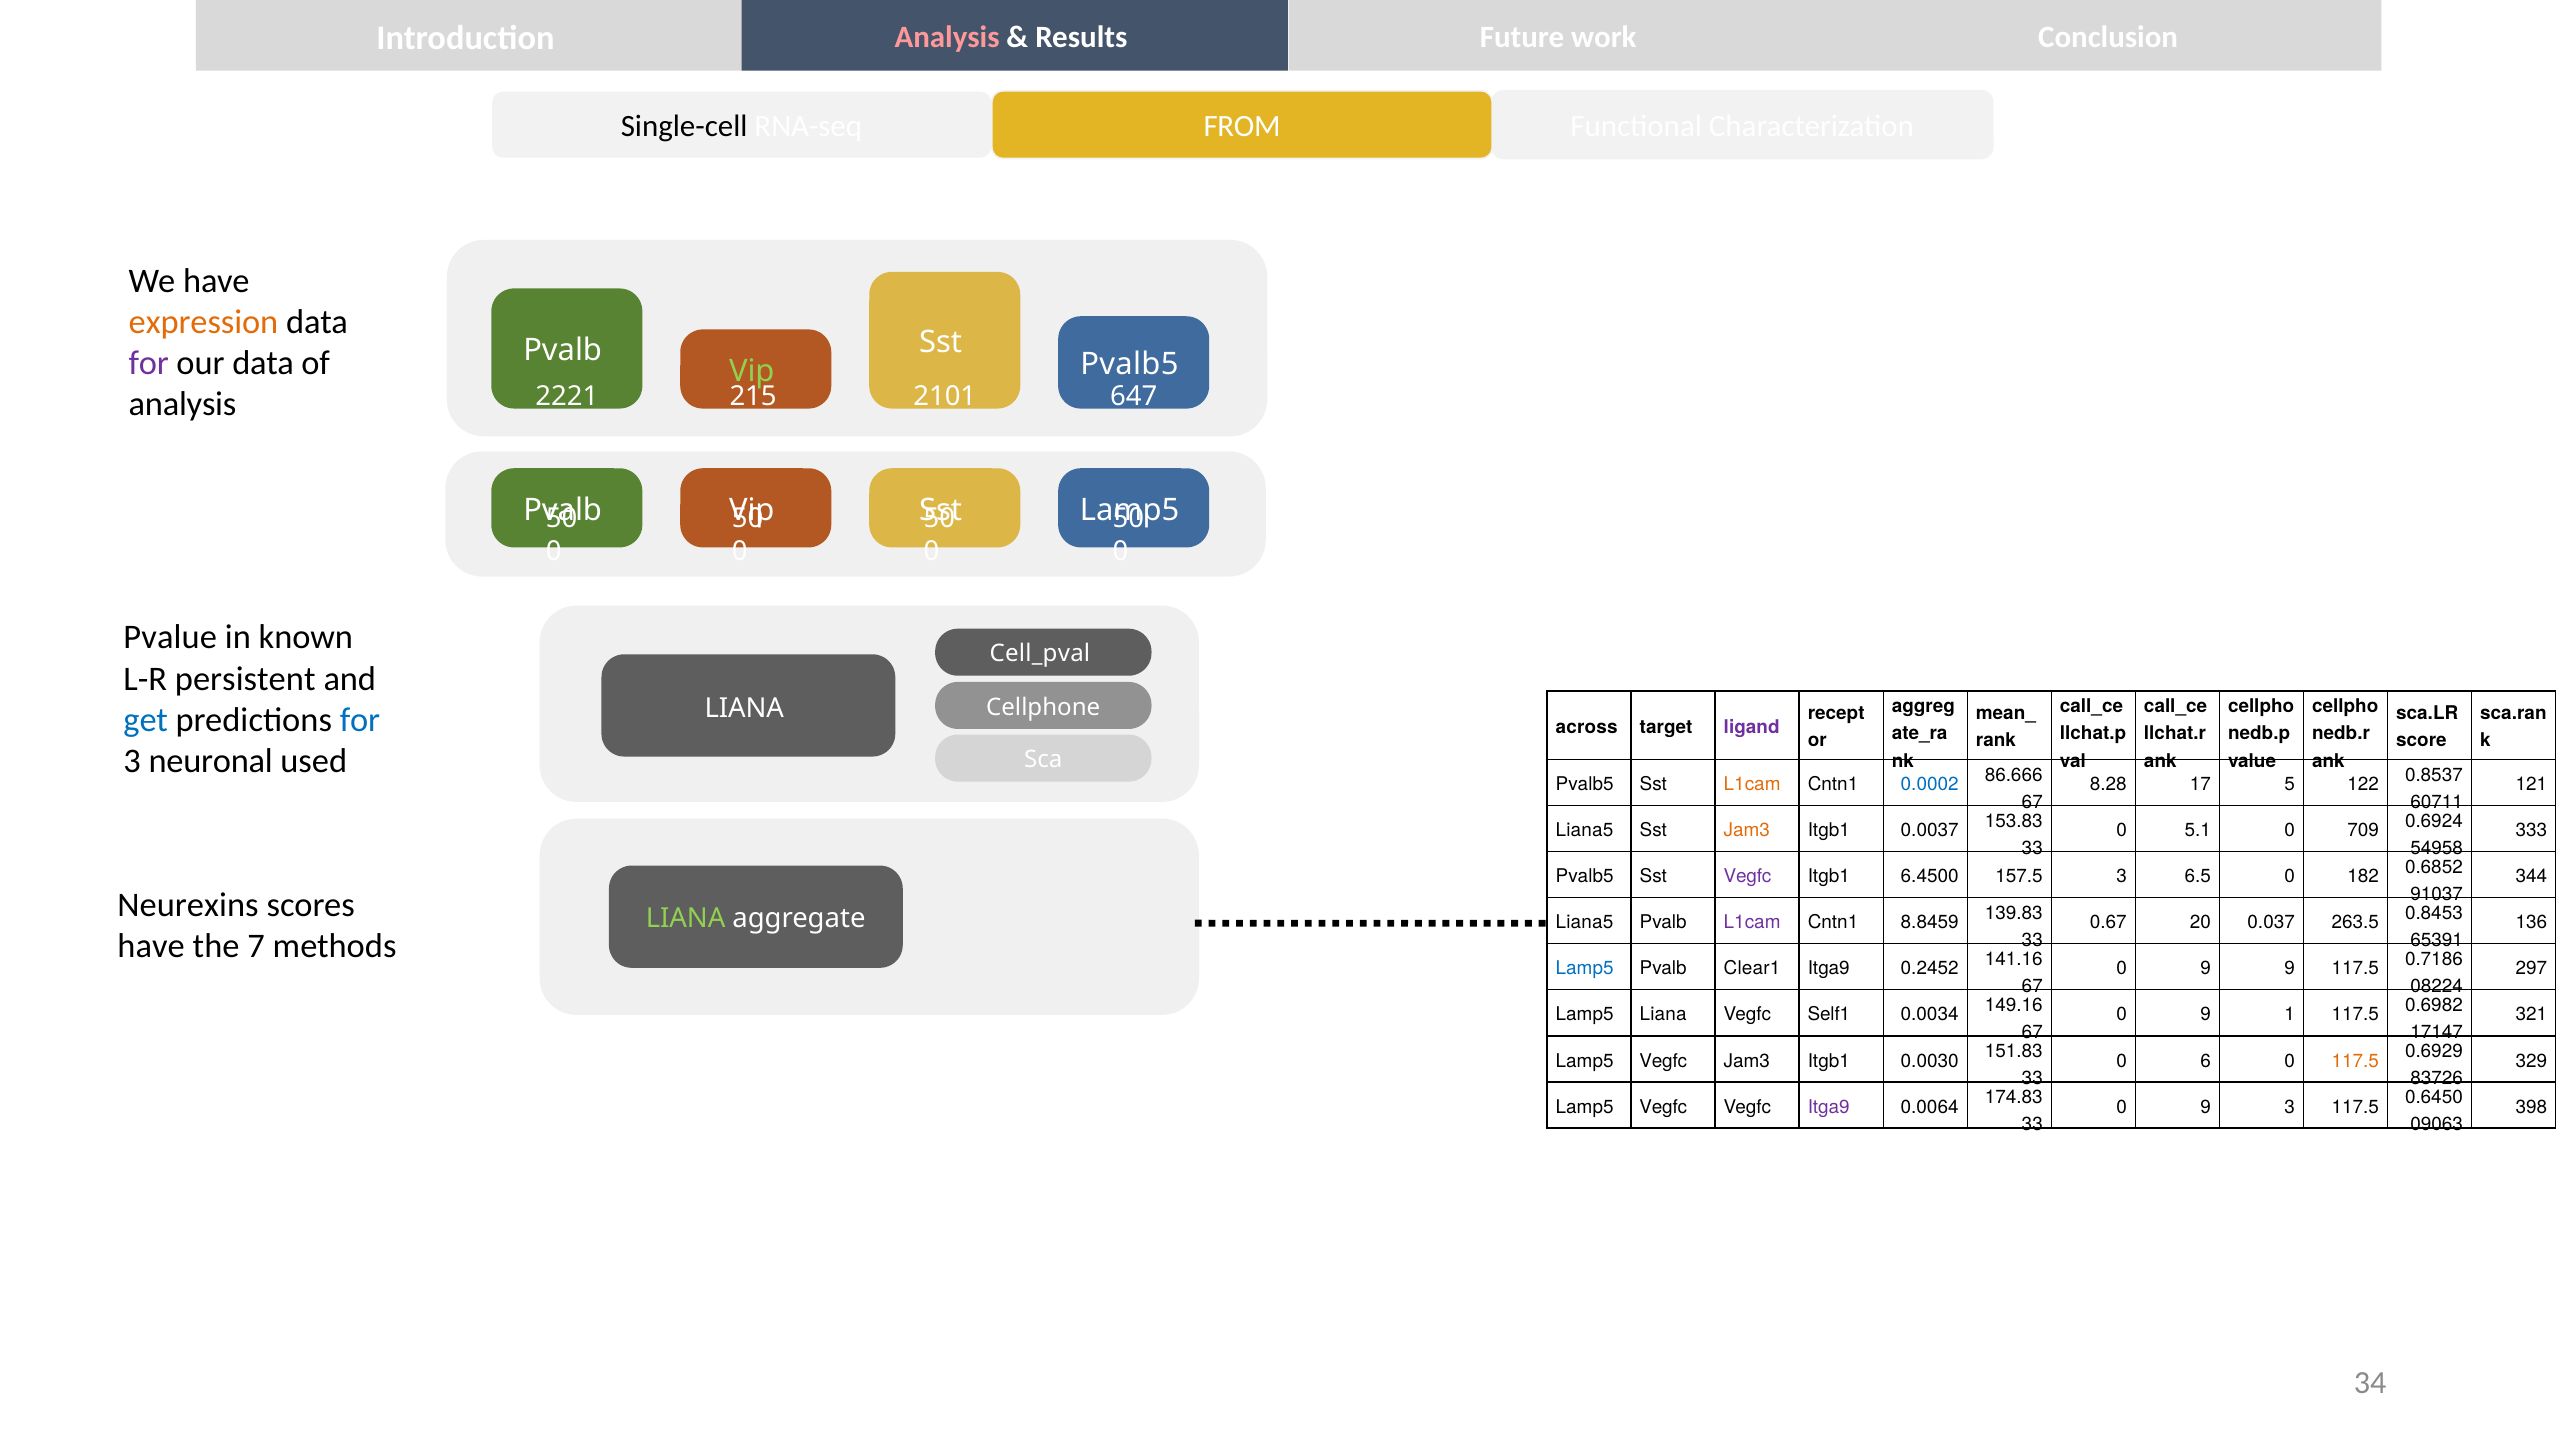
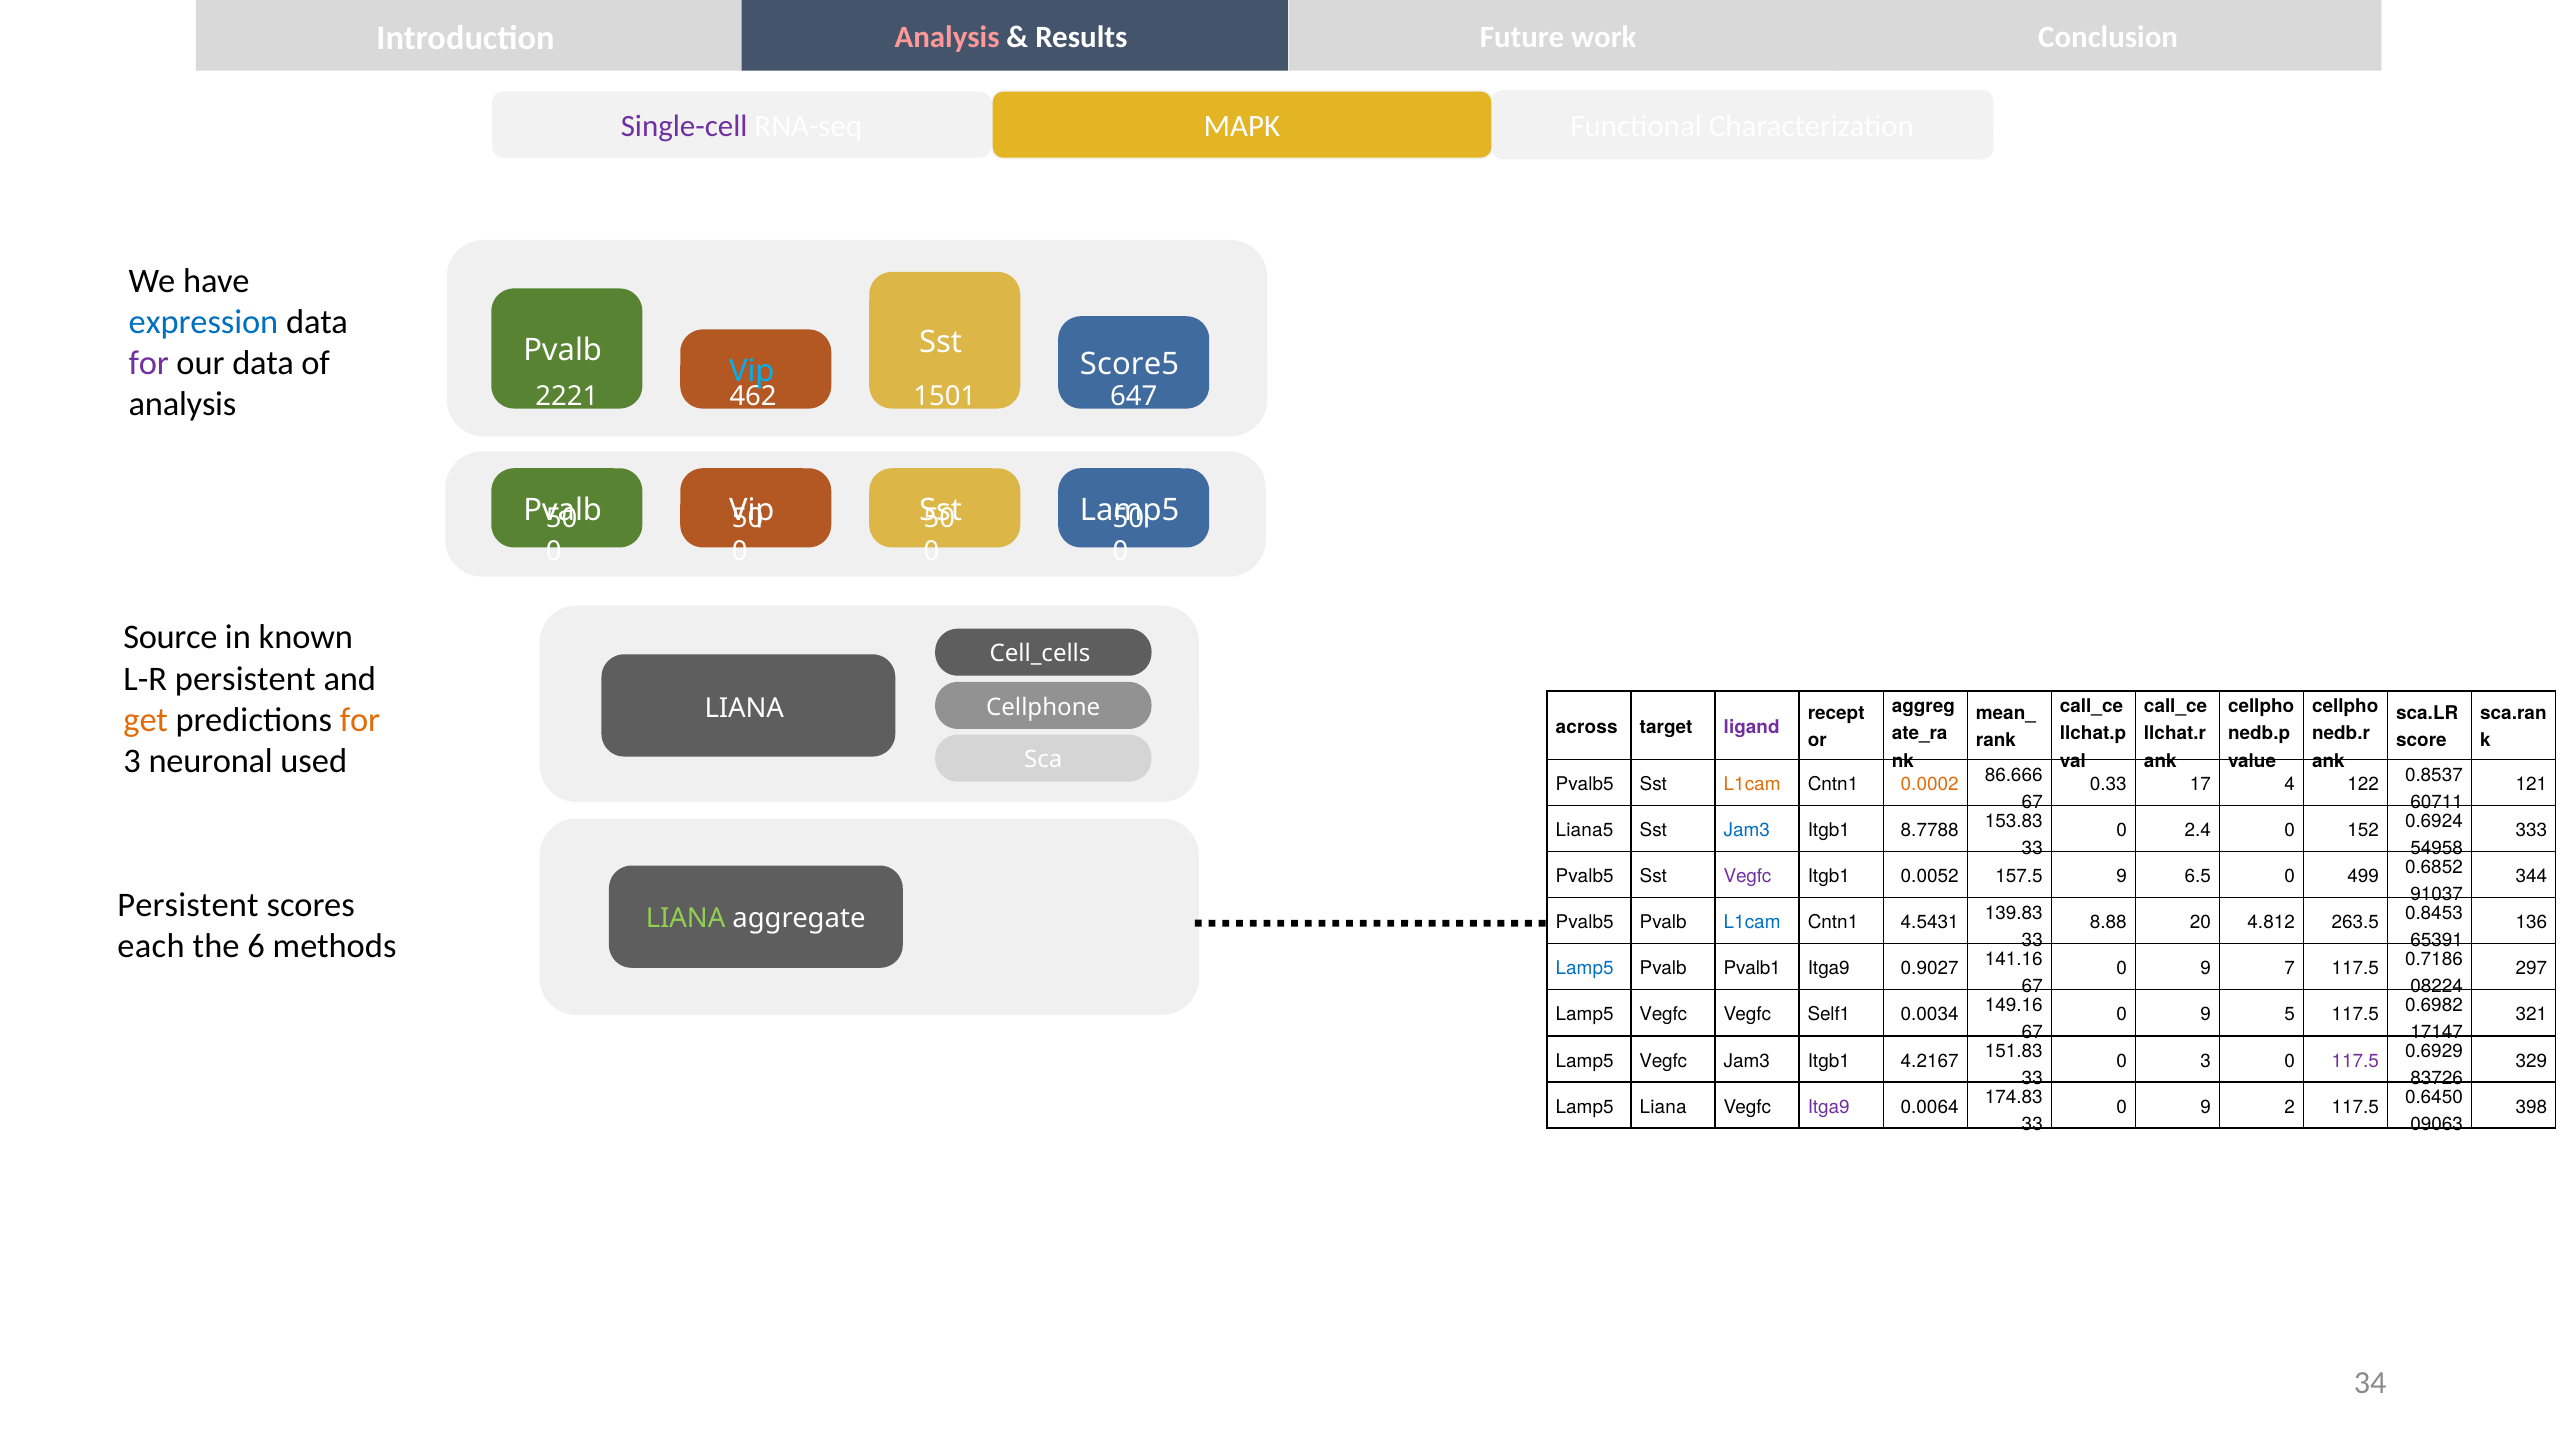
Single-cell colour: black -> purple
FROM: FROM -> MAPK
expression colour: orange -> blue
Pvalb5 at (1129, 365): Pvalb5 -> Score5
Vip at (752, 371) colour: light green -> light blue
215: 215 -> 462
2101: 2101 -> 1501
Pvalue: Pvalue -> Source
Cell_pval: Cell_pval -> Cell_cells
get colour: blue -> orange
for at (360, 720) colour: blue -> orange
0.0002 colour: blue -> orange
8.28: 8.28 -> 0.33
5: 5 -> 4
Jam3 at (1747, 831) colour: orange -> blue
0.0037: 0.0037 -> 8.7788
5.1: 5.1 -> 2.4
709: 709 -> 152
6.4500: 6.4500 -> 0.0052
157.5 3: 3 -> 9
182: 182 -> 499
Neurexins at (188, 905): Neurexins -> Persistent
Liana5 at (1585, 923): Liana5 -> Pvalb5
L1cam at (1752, 923) colour: purple -> blue
8.8459: 8.8459 -> 4.5431
0.67: 0.67 -> 8.88
0.037: 0.037 -> 4.812
have at (151, 946): have -> each
7: 7 -> 6
Clear1: Clear1 -> Pvalb1
0.2452: 0.2452 -> 0.9027
9 9: 9 -> 7
Liana at (1663, 1015): Liana -> Vegfc
1: 1 -> 5
0.0030: 0.0030 -> 4.2167
0 6: 6 -> 3
117.5 at (2355, 1061) colour: orange -> purple
Vegfc at (1663, 1107): Vegfc -> Liana
9 3: 3 -> 2
